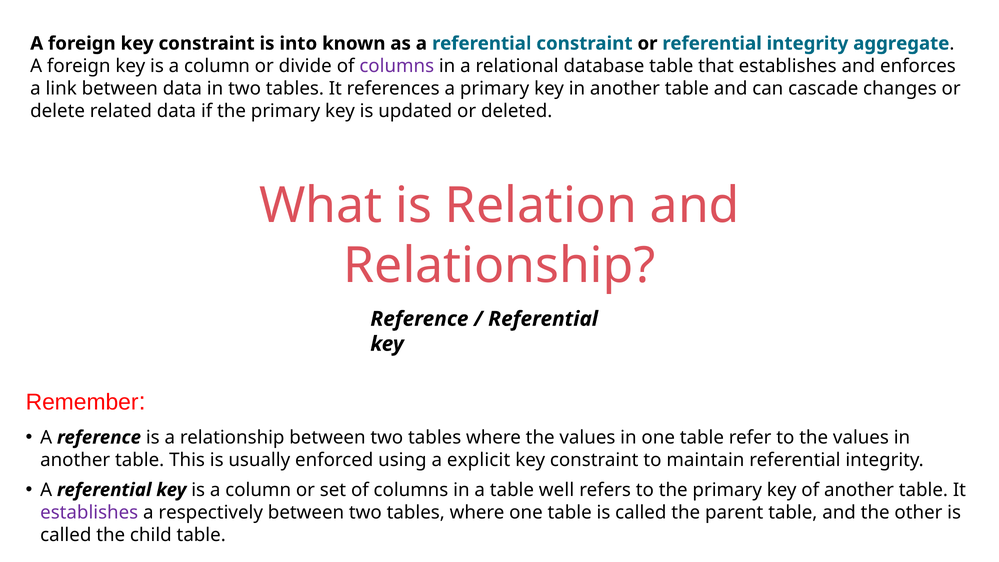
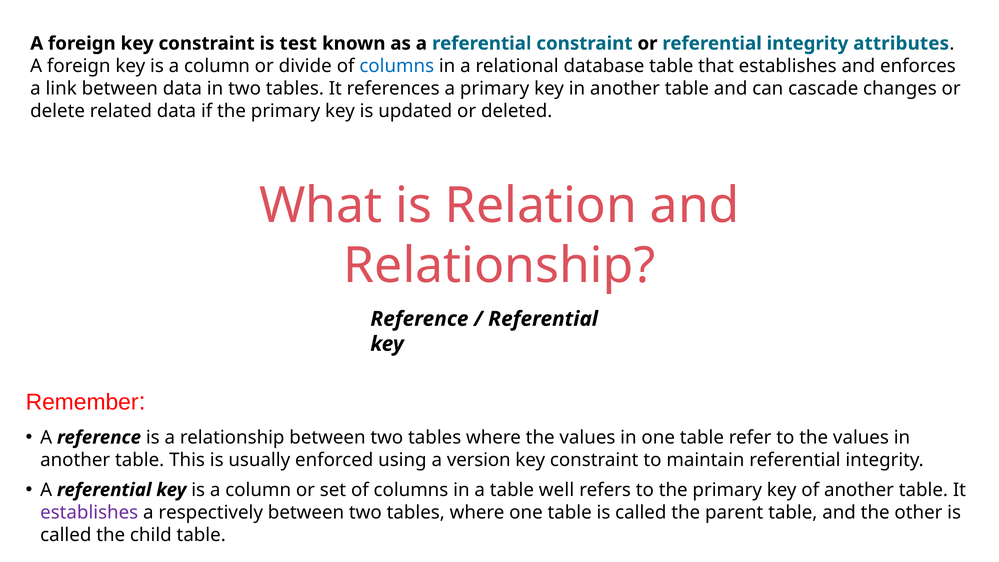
into: into -> test
aggregate: aggregate -> attributes
columns at (397, 66) colour: purple -> blue
explicit: explicit -> version
